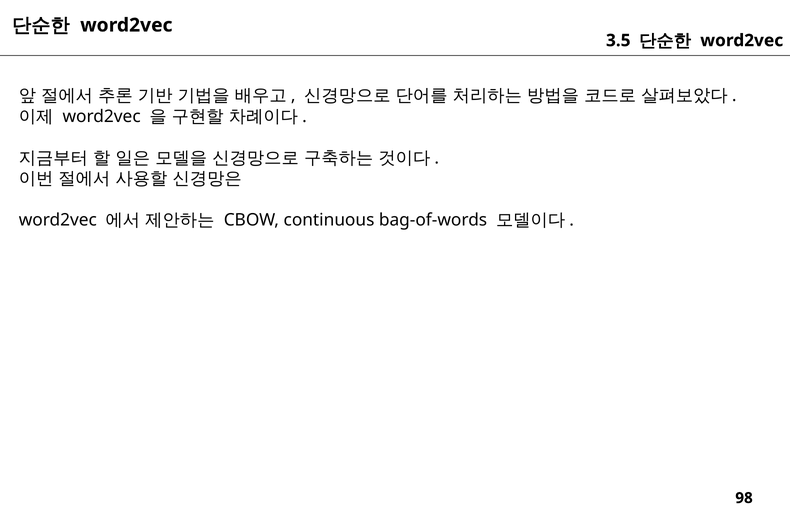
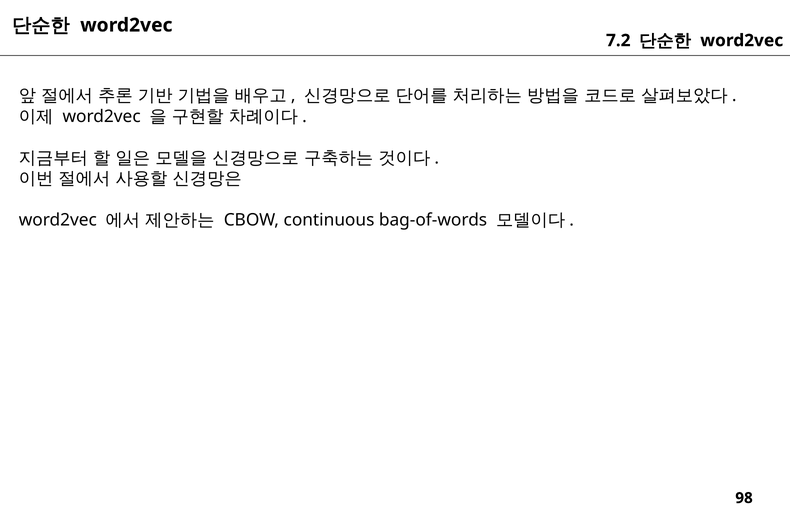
3.5: 3.5 -> 7.2
